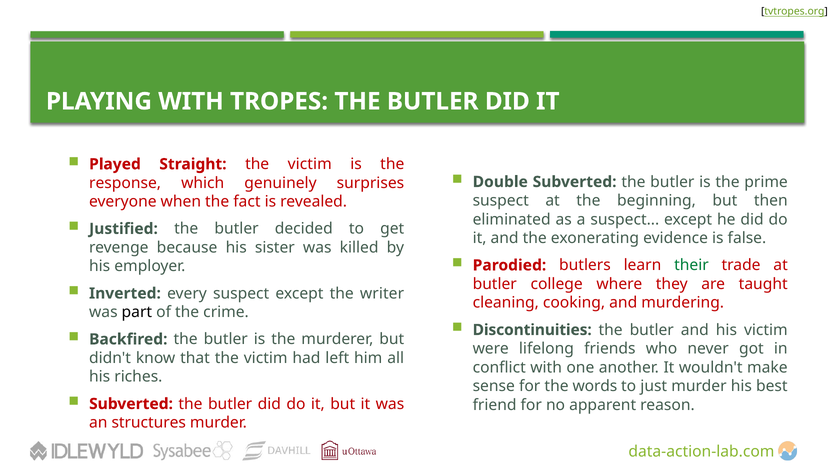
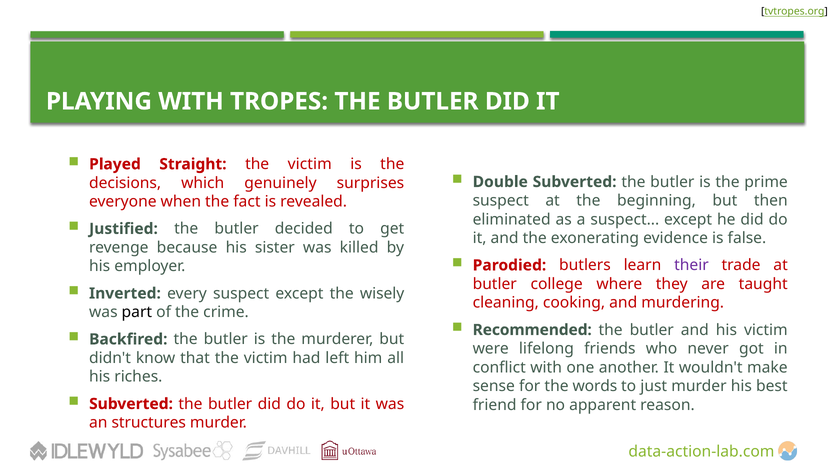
response: response -> decisions
their colour: green -> purple
writer: writer -> wisely
Discontinuities: Discontinuities -> Recommended
